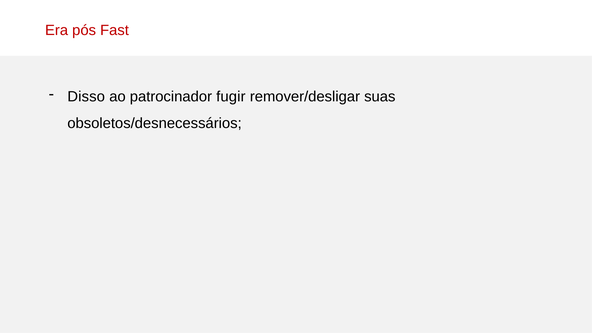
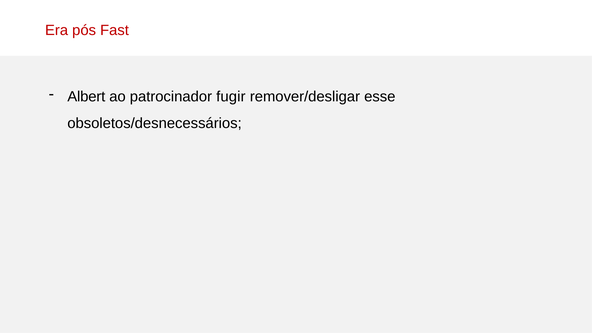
Disso: Disso -> Albert
suas: suas -> esse
